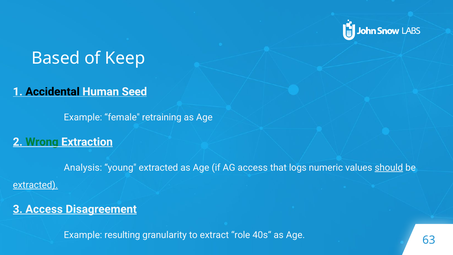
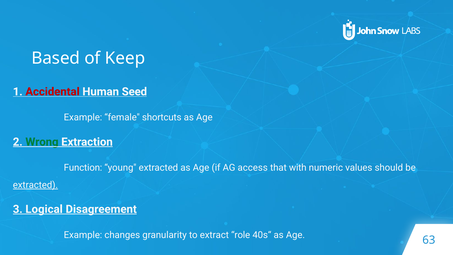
Accidental colour: black -> red
retraining: retraining -> shortcuts
Analysis: Analysis -> Function
logs: logs -> with
should underline: present -> none
3 Access: Access -> Logical
resulting: resulting -> changes
